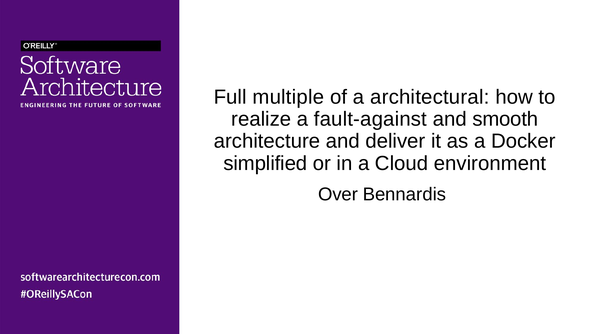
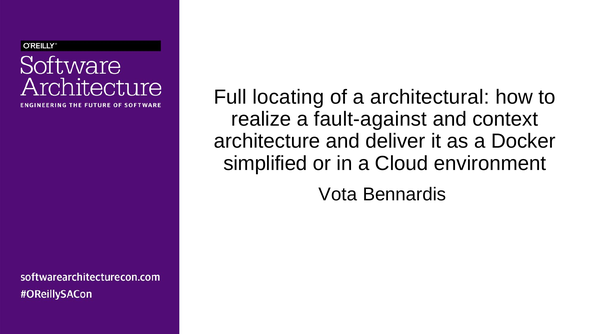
multiple: multiple -> locating
smooth: smooth -> context
Over: Over -> Vota
